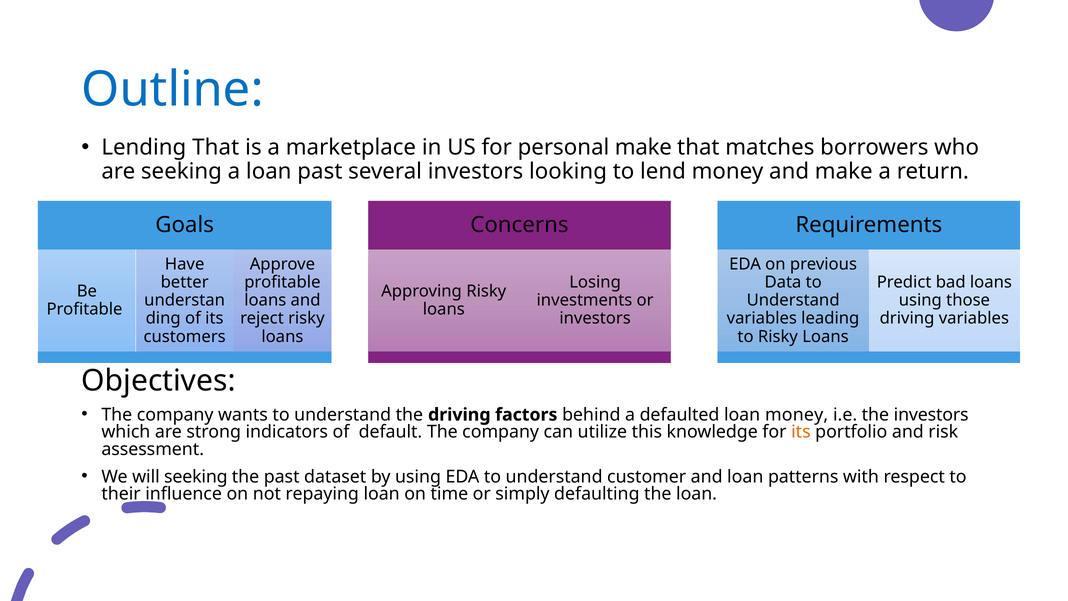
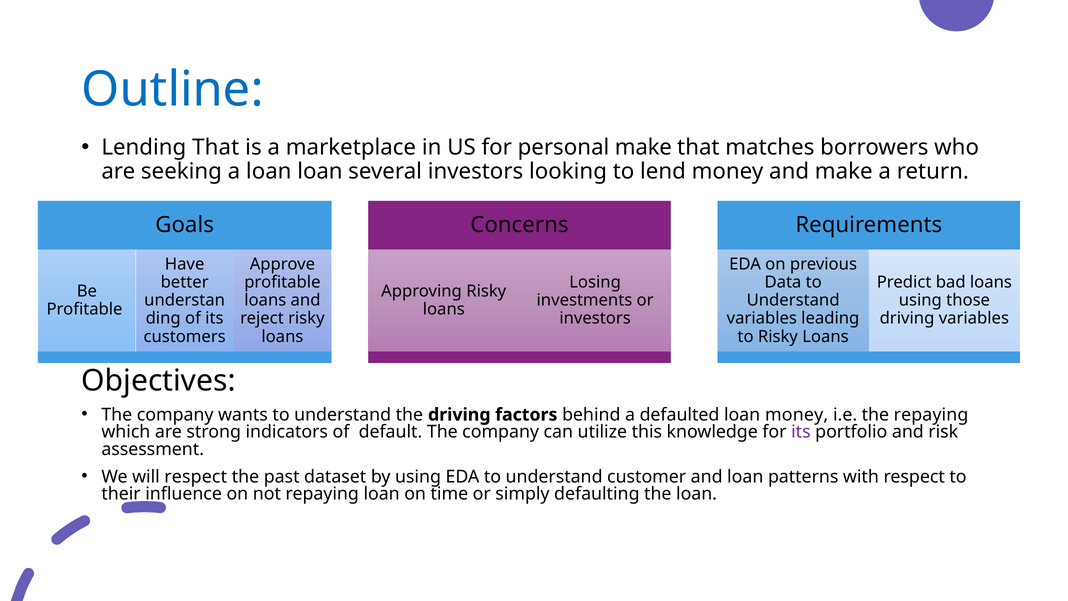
loan past: past -> loan
the investors: investors -> repaying
its at (801, 432) colour: orange -> purple
will seeking: seeking -> respect
